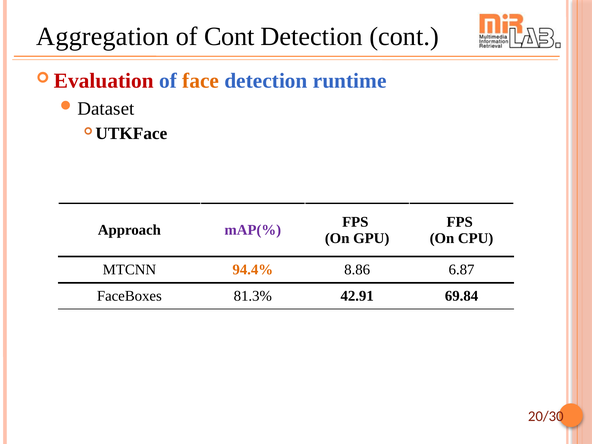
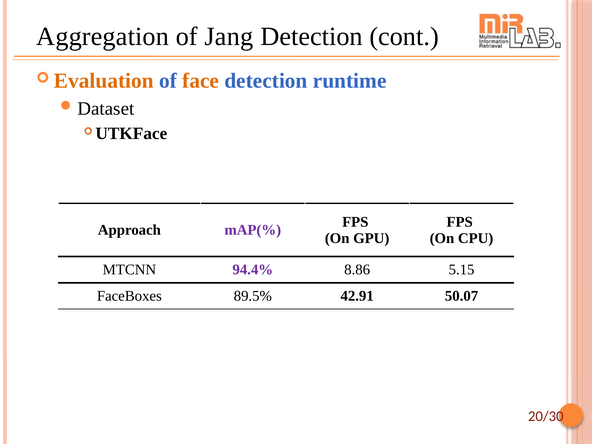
of Cont: Cont -> Jang
Evaluation colour: red -> orange
94.4% colour: orange -> purple
6.87: 6.87 -> 5.15
81.3%: 81.3% -> 89.5%
69.84: 69.84 -> 50.07
